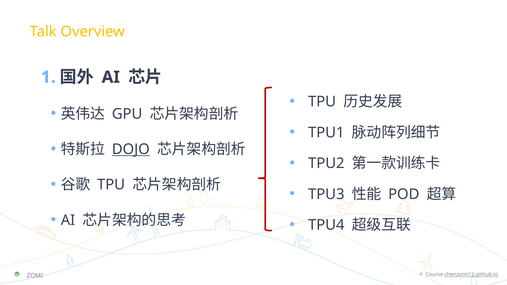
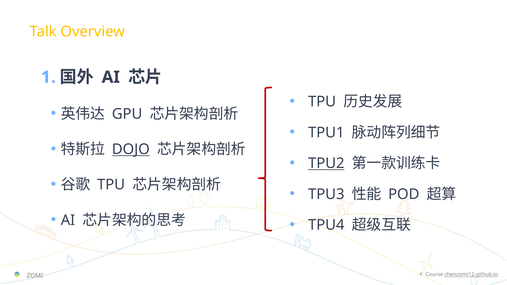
TPU2 underline: none -> present
